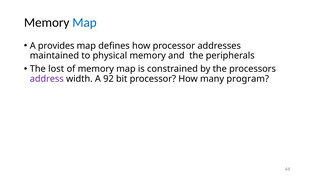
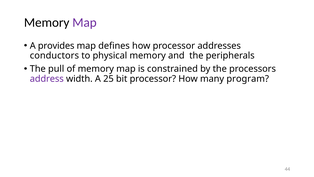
Map at (85, 22) colour: blue -> purple
maintained: maintained -> conductors
lost: lost -> pull
92: 92 -> 25
